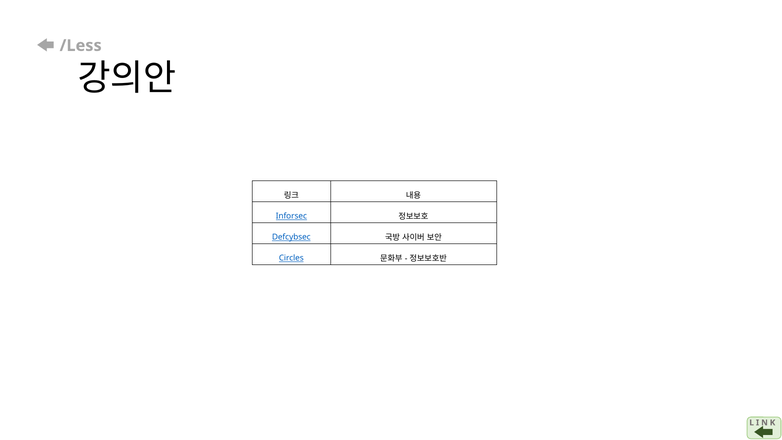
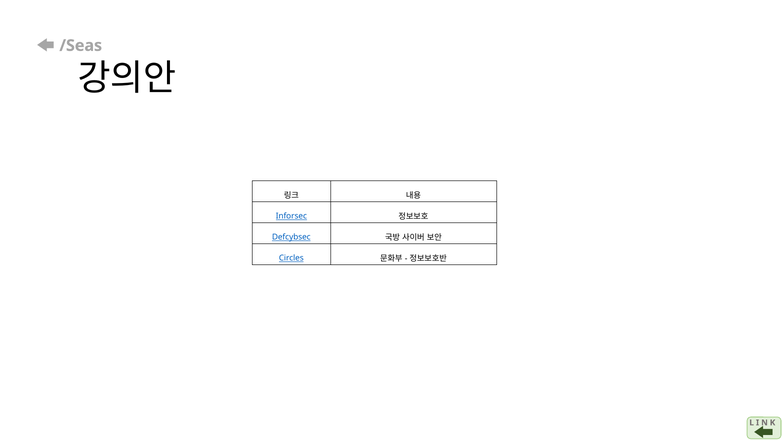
/Less: /Less -> /Seas
